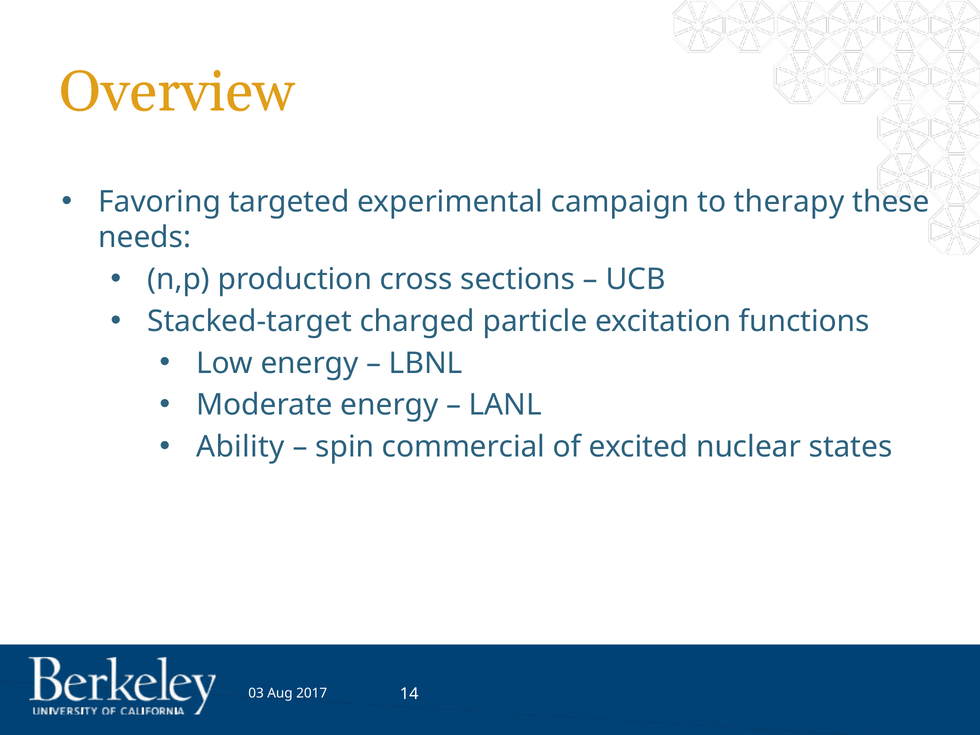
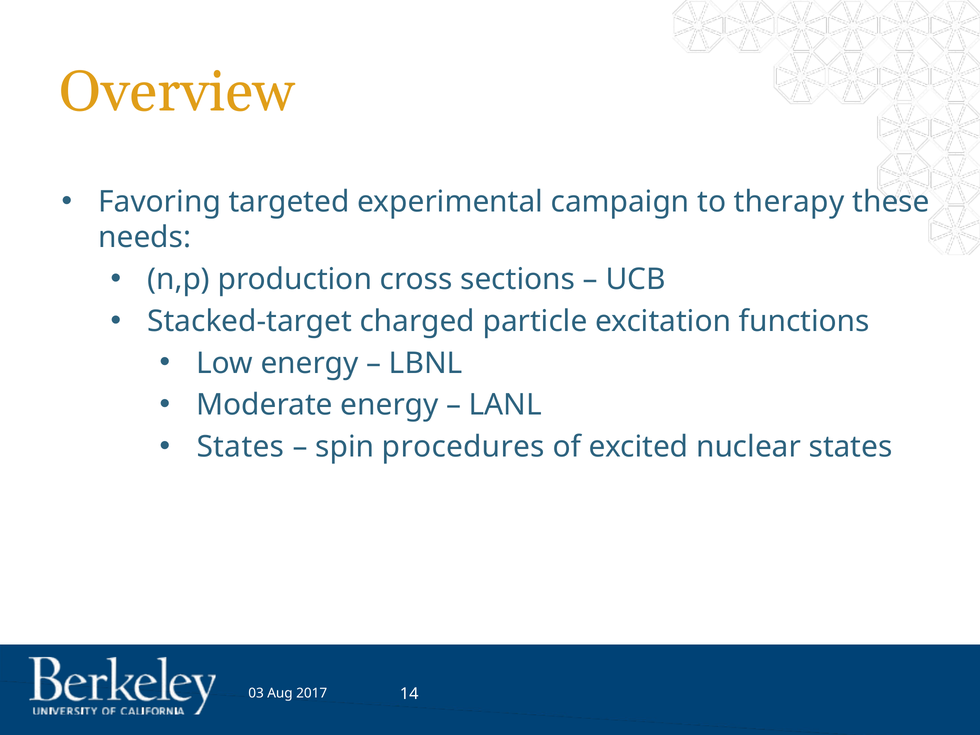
Ability at (240, 447): Ability -> States
commercial: commercial -> procedures
